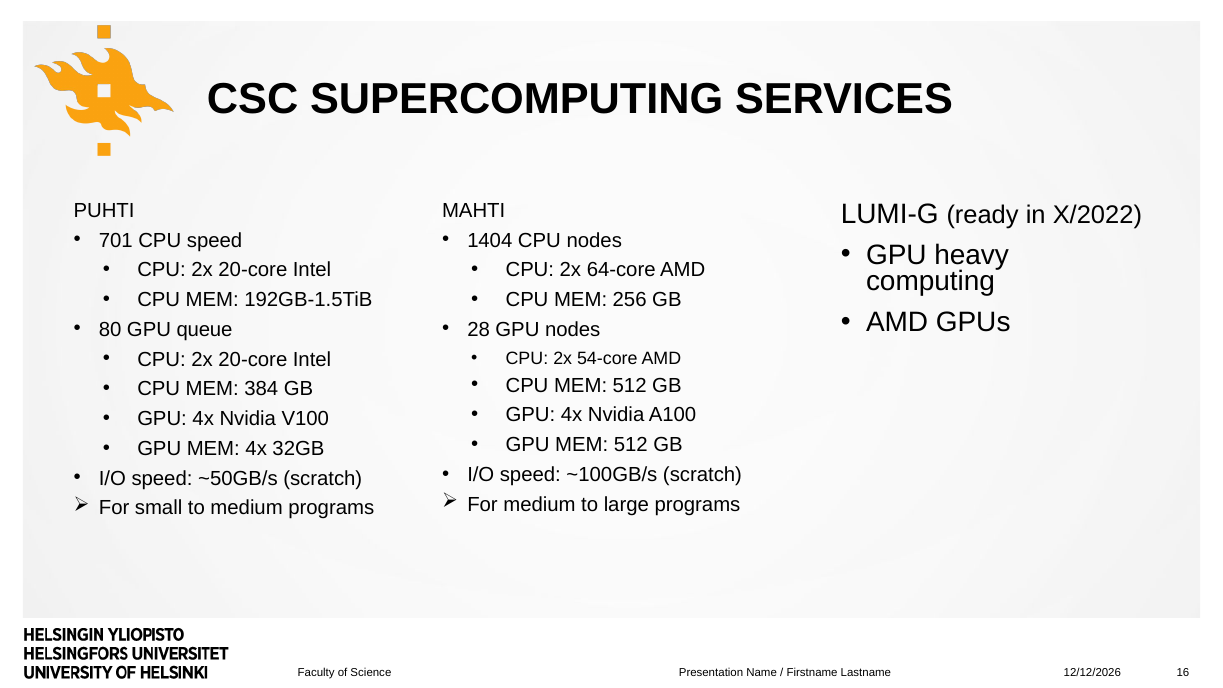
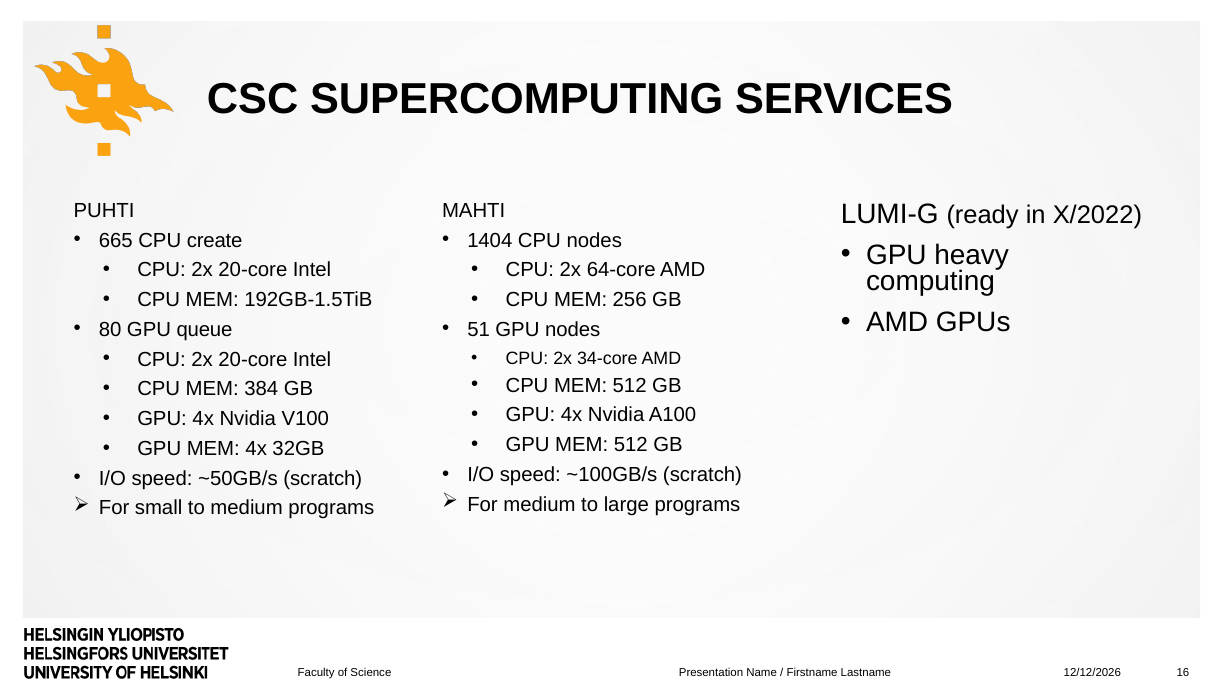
701: 701 -> 665
CPU speed: speed -> create
28: 28 -> 51
54-core: 54-core -> 34-core
